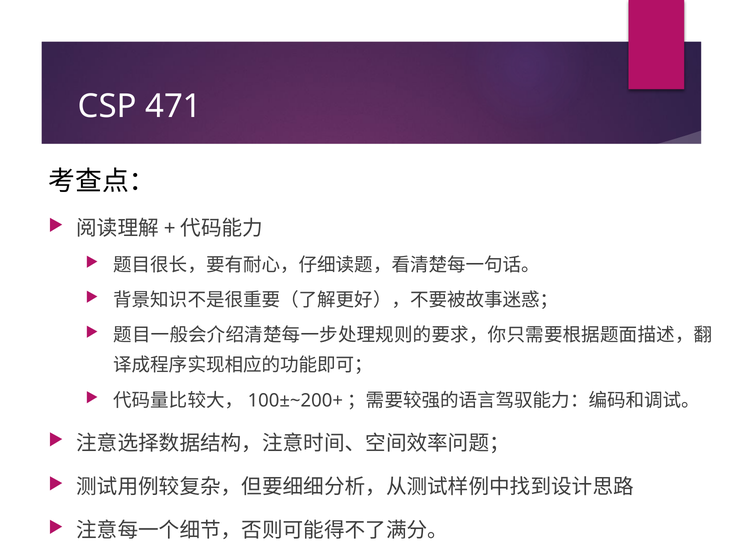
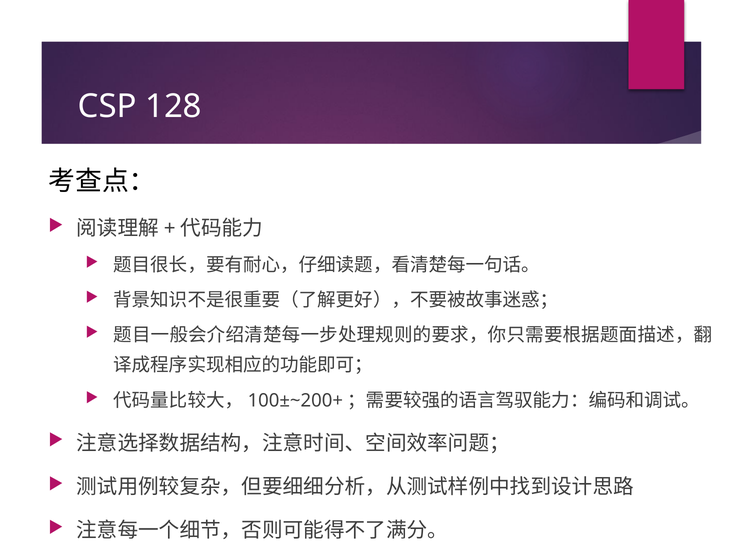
471: 471 -> 128
